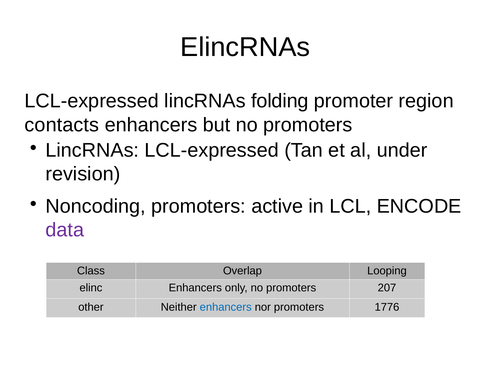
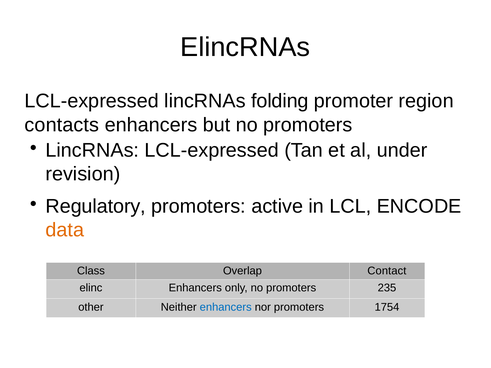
Noncoding: Noncoding -> Regulatory
data colour: purple -> orange
Looping: Looping -> Contact
207: 207 -> 235
1776: 1776 -> 1754
